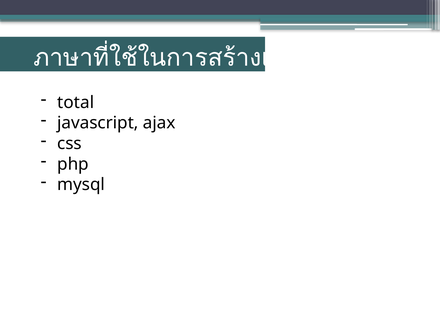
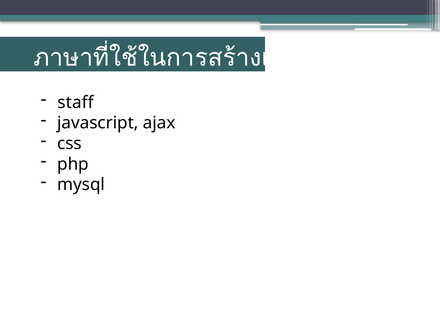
total: total -> staff
